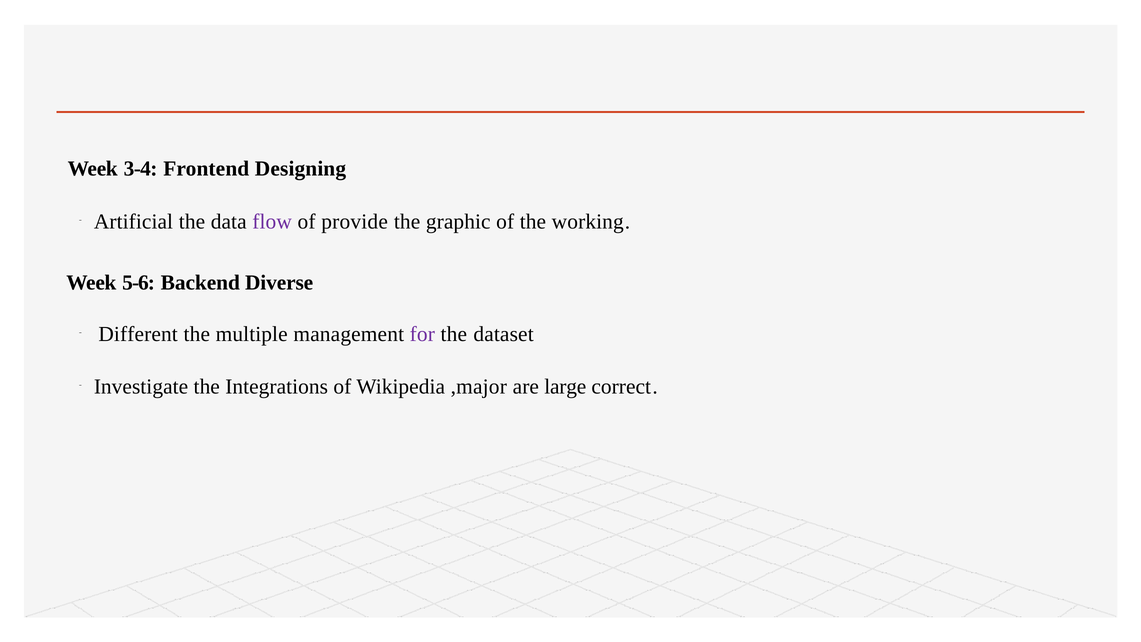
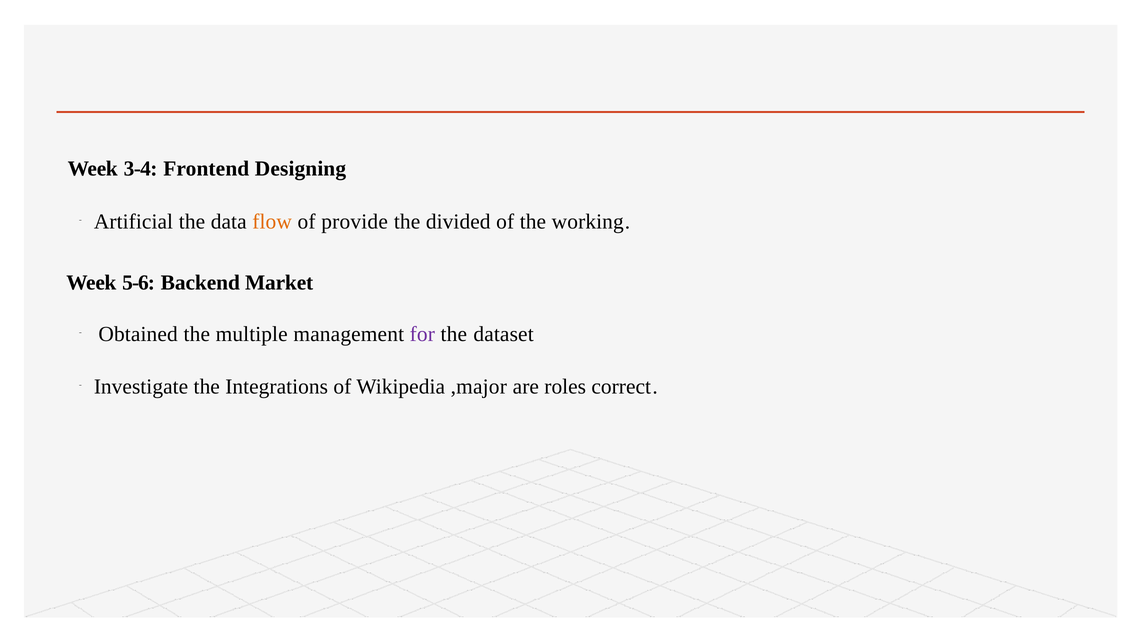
flow colour: purple -> orange
graphic: graphic -> divided
Diverse: Diverse -> Market
Different: Different -> Obtained
large: large -> roles
